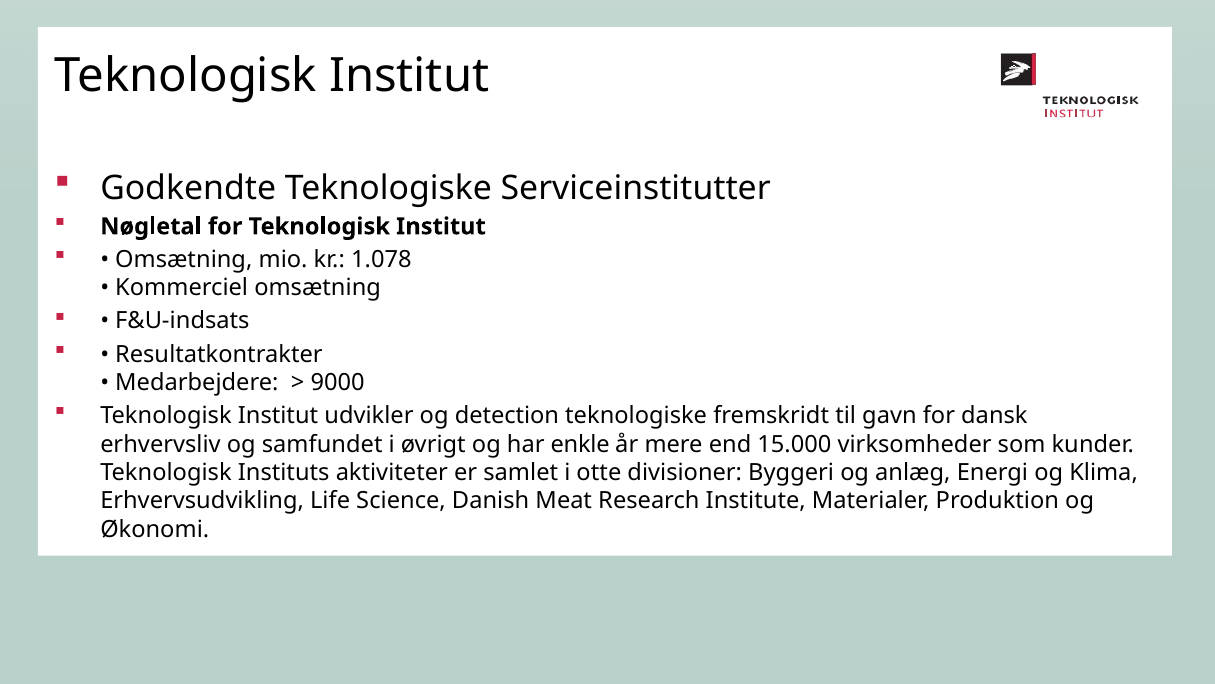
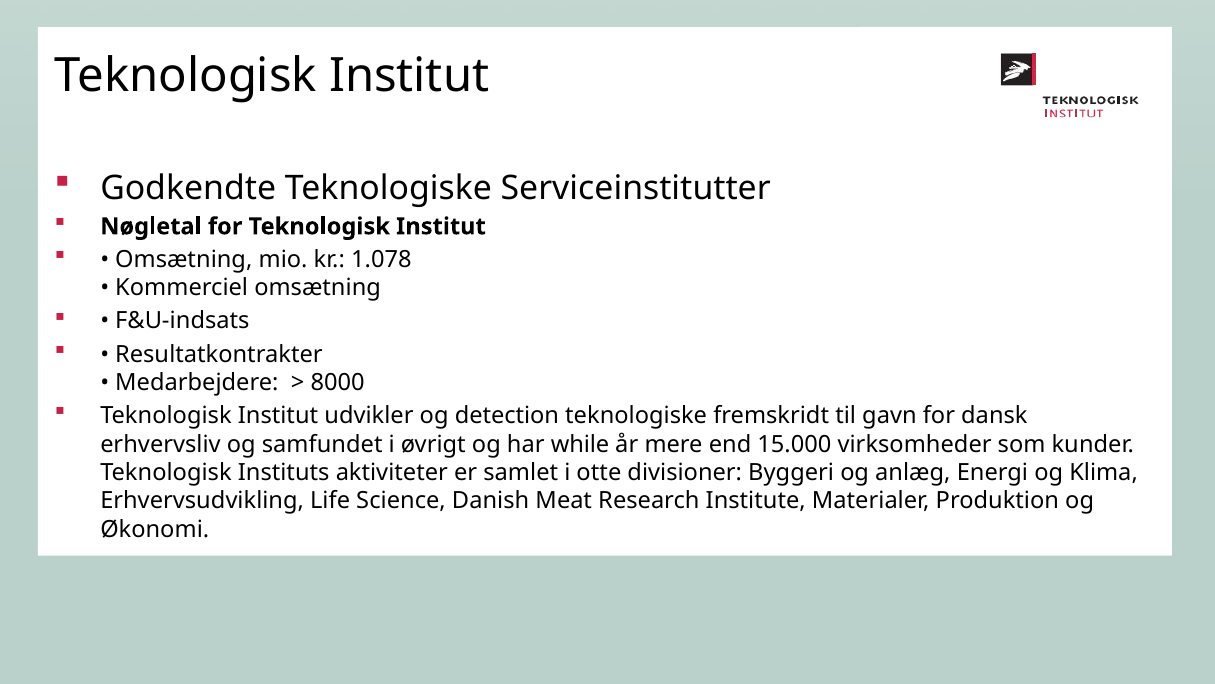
9000: 9000 -> 8000
enkle: enkle -> while
